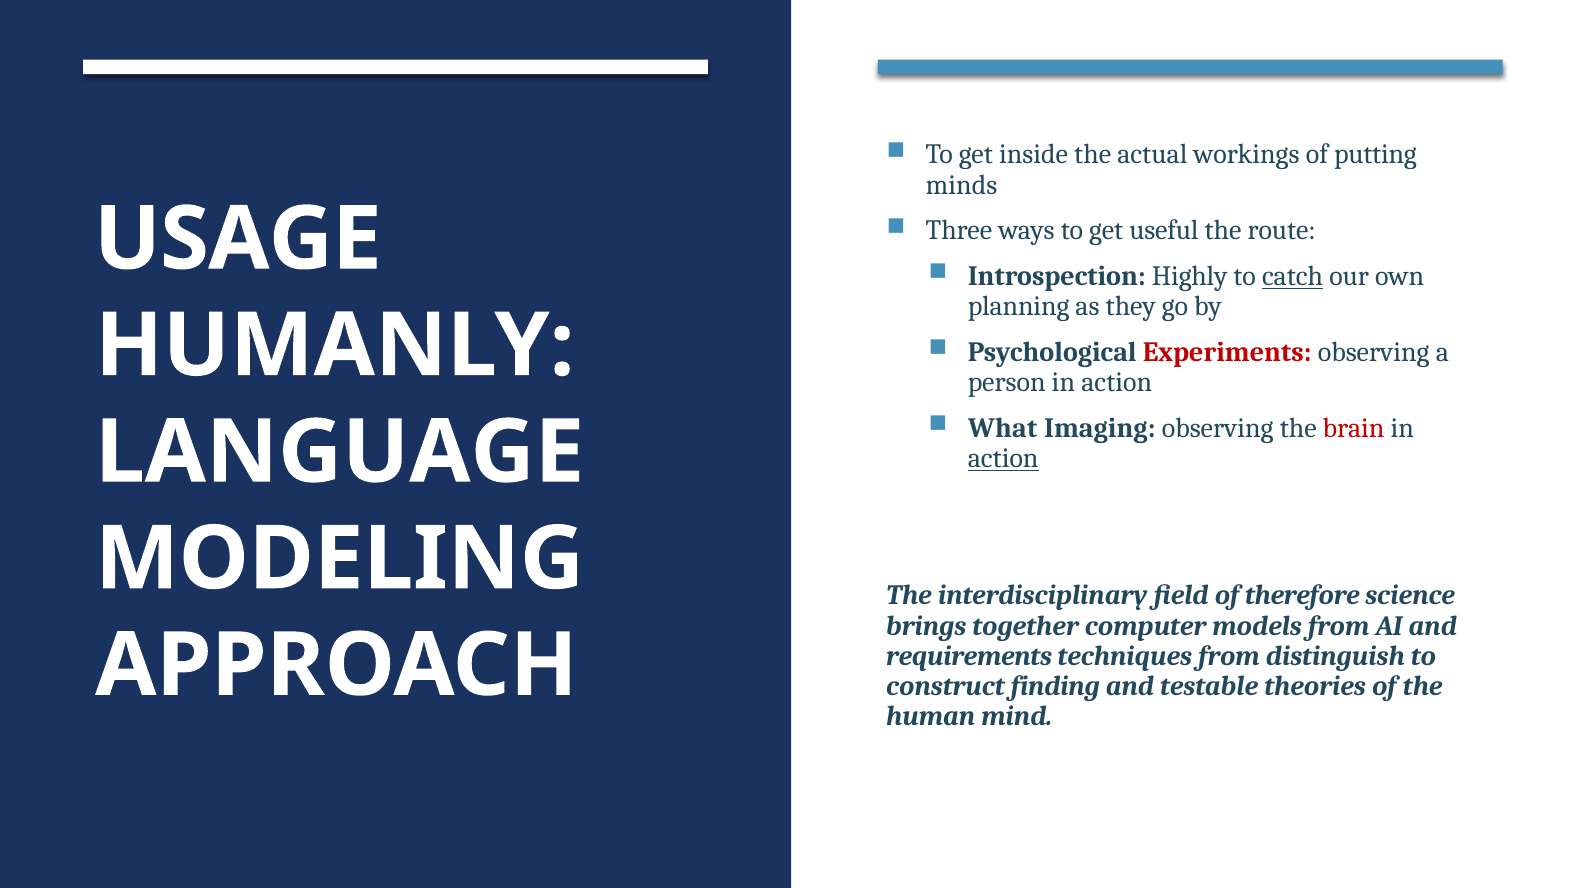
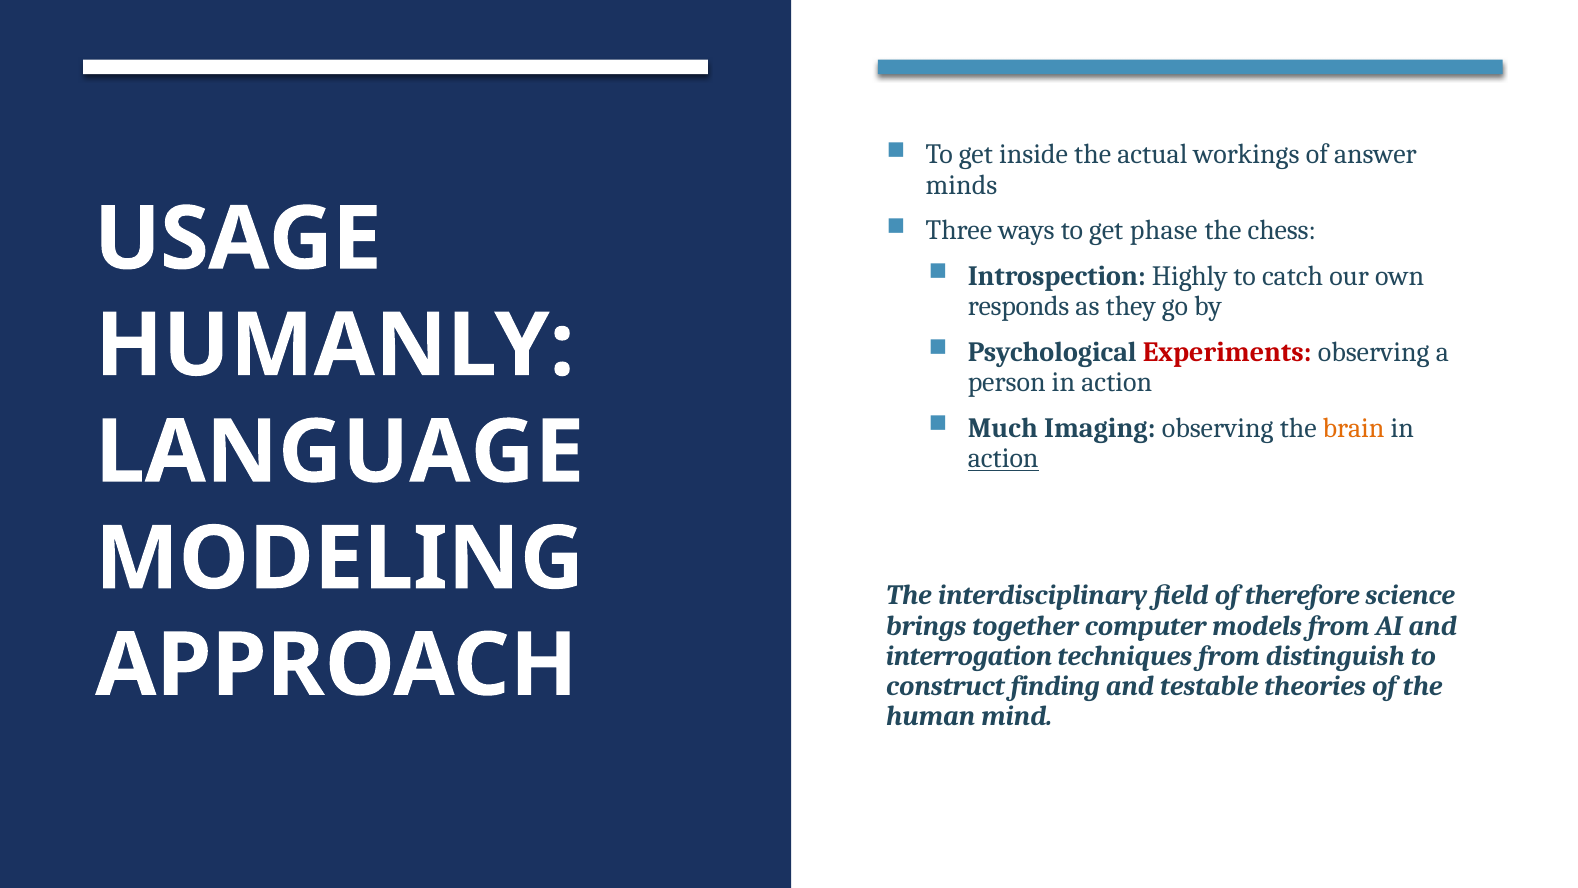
putting: putting -> answer
useful: useful -> phase
route: route -> chess
catch underline: present -> none
planning: planning -> responds
What: What -> Much
brain colour: red -> orange
requirements: requirements -> interrogation
